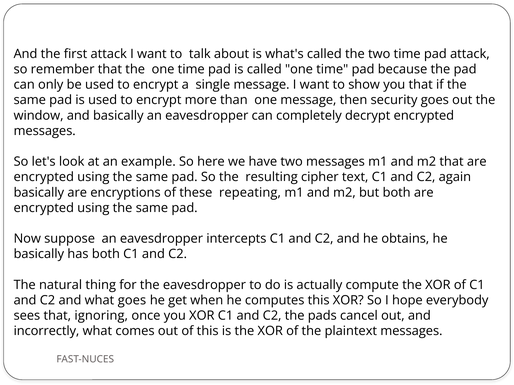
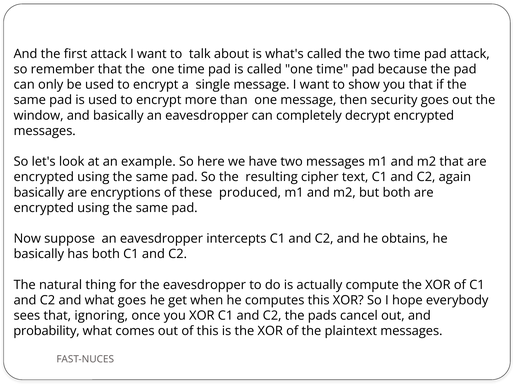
repeating: repeating -> produced
incorrectly: incorrectly -> probability
